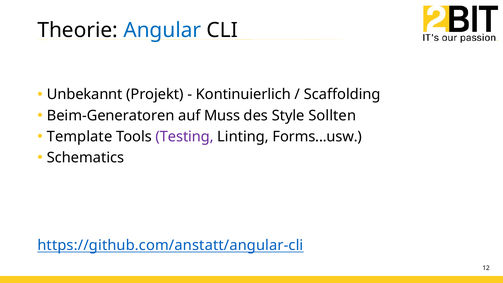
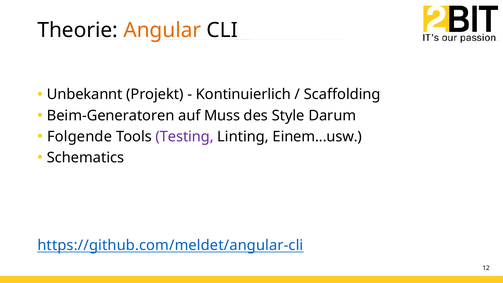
Angular colour: blue -> orange
Sollten: Sollten -> Darum
Template: Template -> Folgende
Forms...usw: Forms...usw -> Einem...usw
https://github.com/anstatt/angular-cli: https://github.com/anstatt/angular-cli -> https://github.com/meldet/angular-cli
